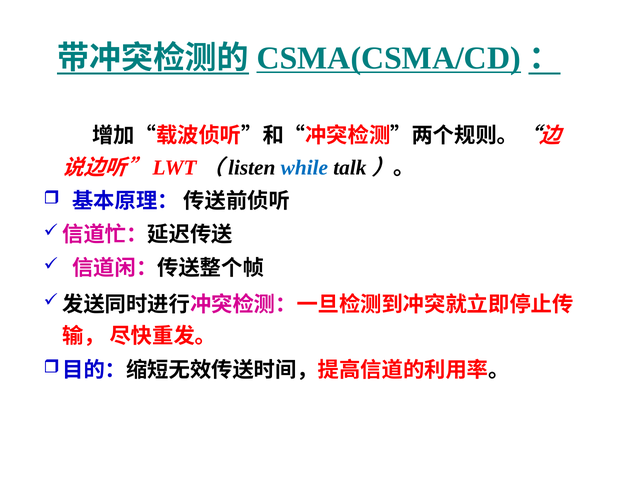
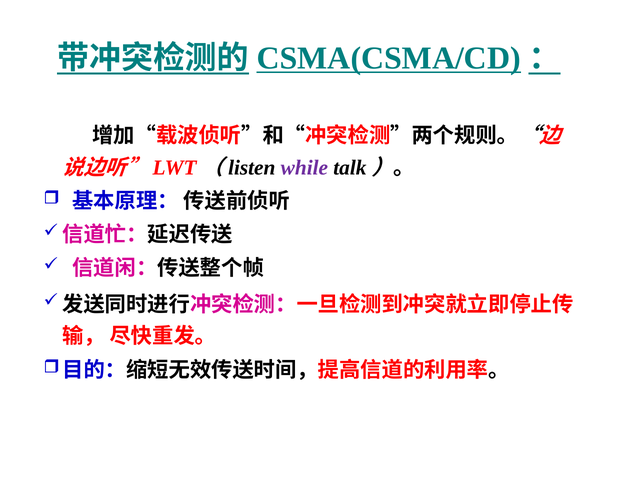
while colour: blue -> purple
